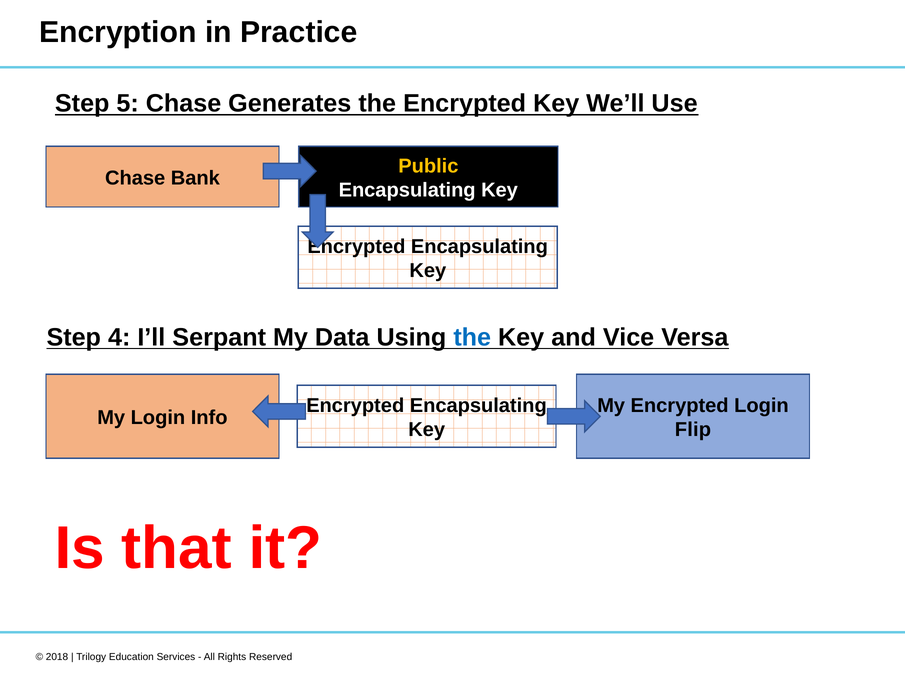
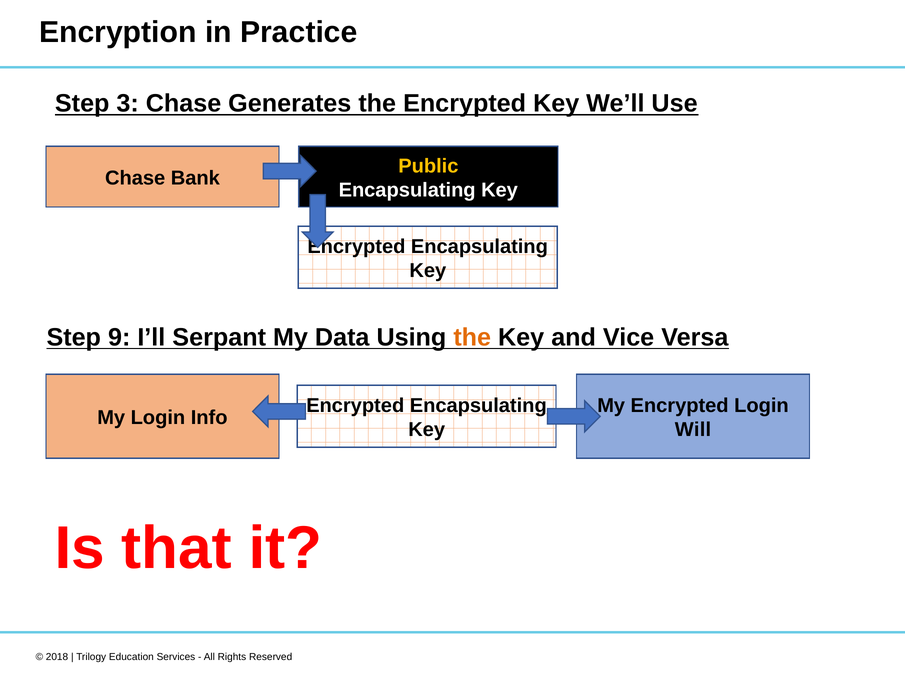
5: 5 -> 3
4: 4 -> 9
the at (472, 337) colour: blue -> orange
Flip: Flip -> Will
